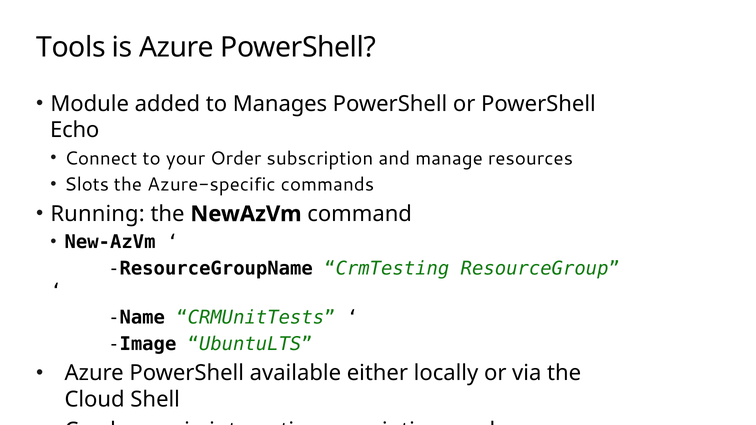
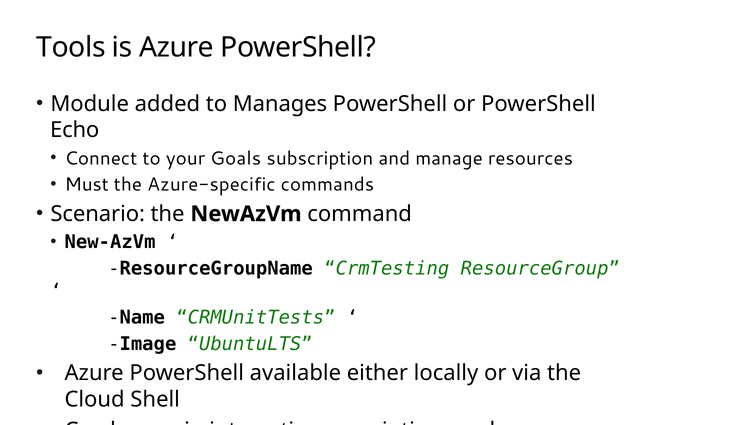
Order: Order -> Goals
Slots: Slots -> Must
Running: Running -> Scenario
